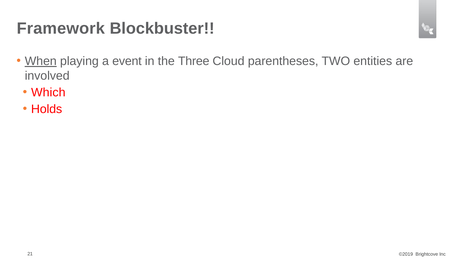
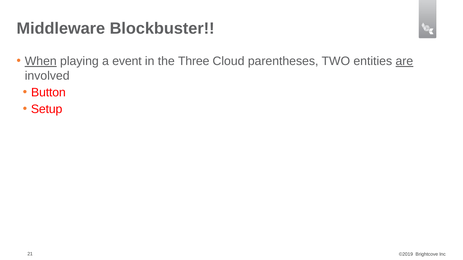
Framework: Framework -> Middleware
are underline: none -> present
Which: Which -> Button
Holds: Holds -> Setup
